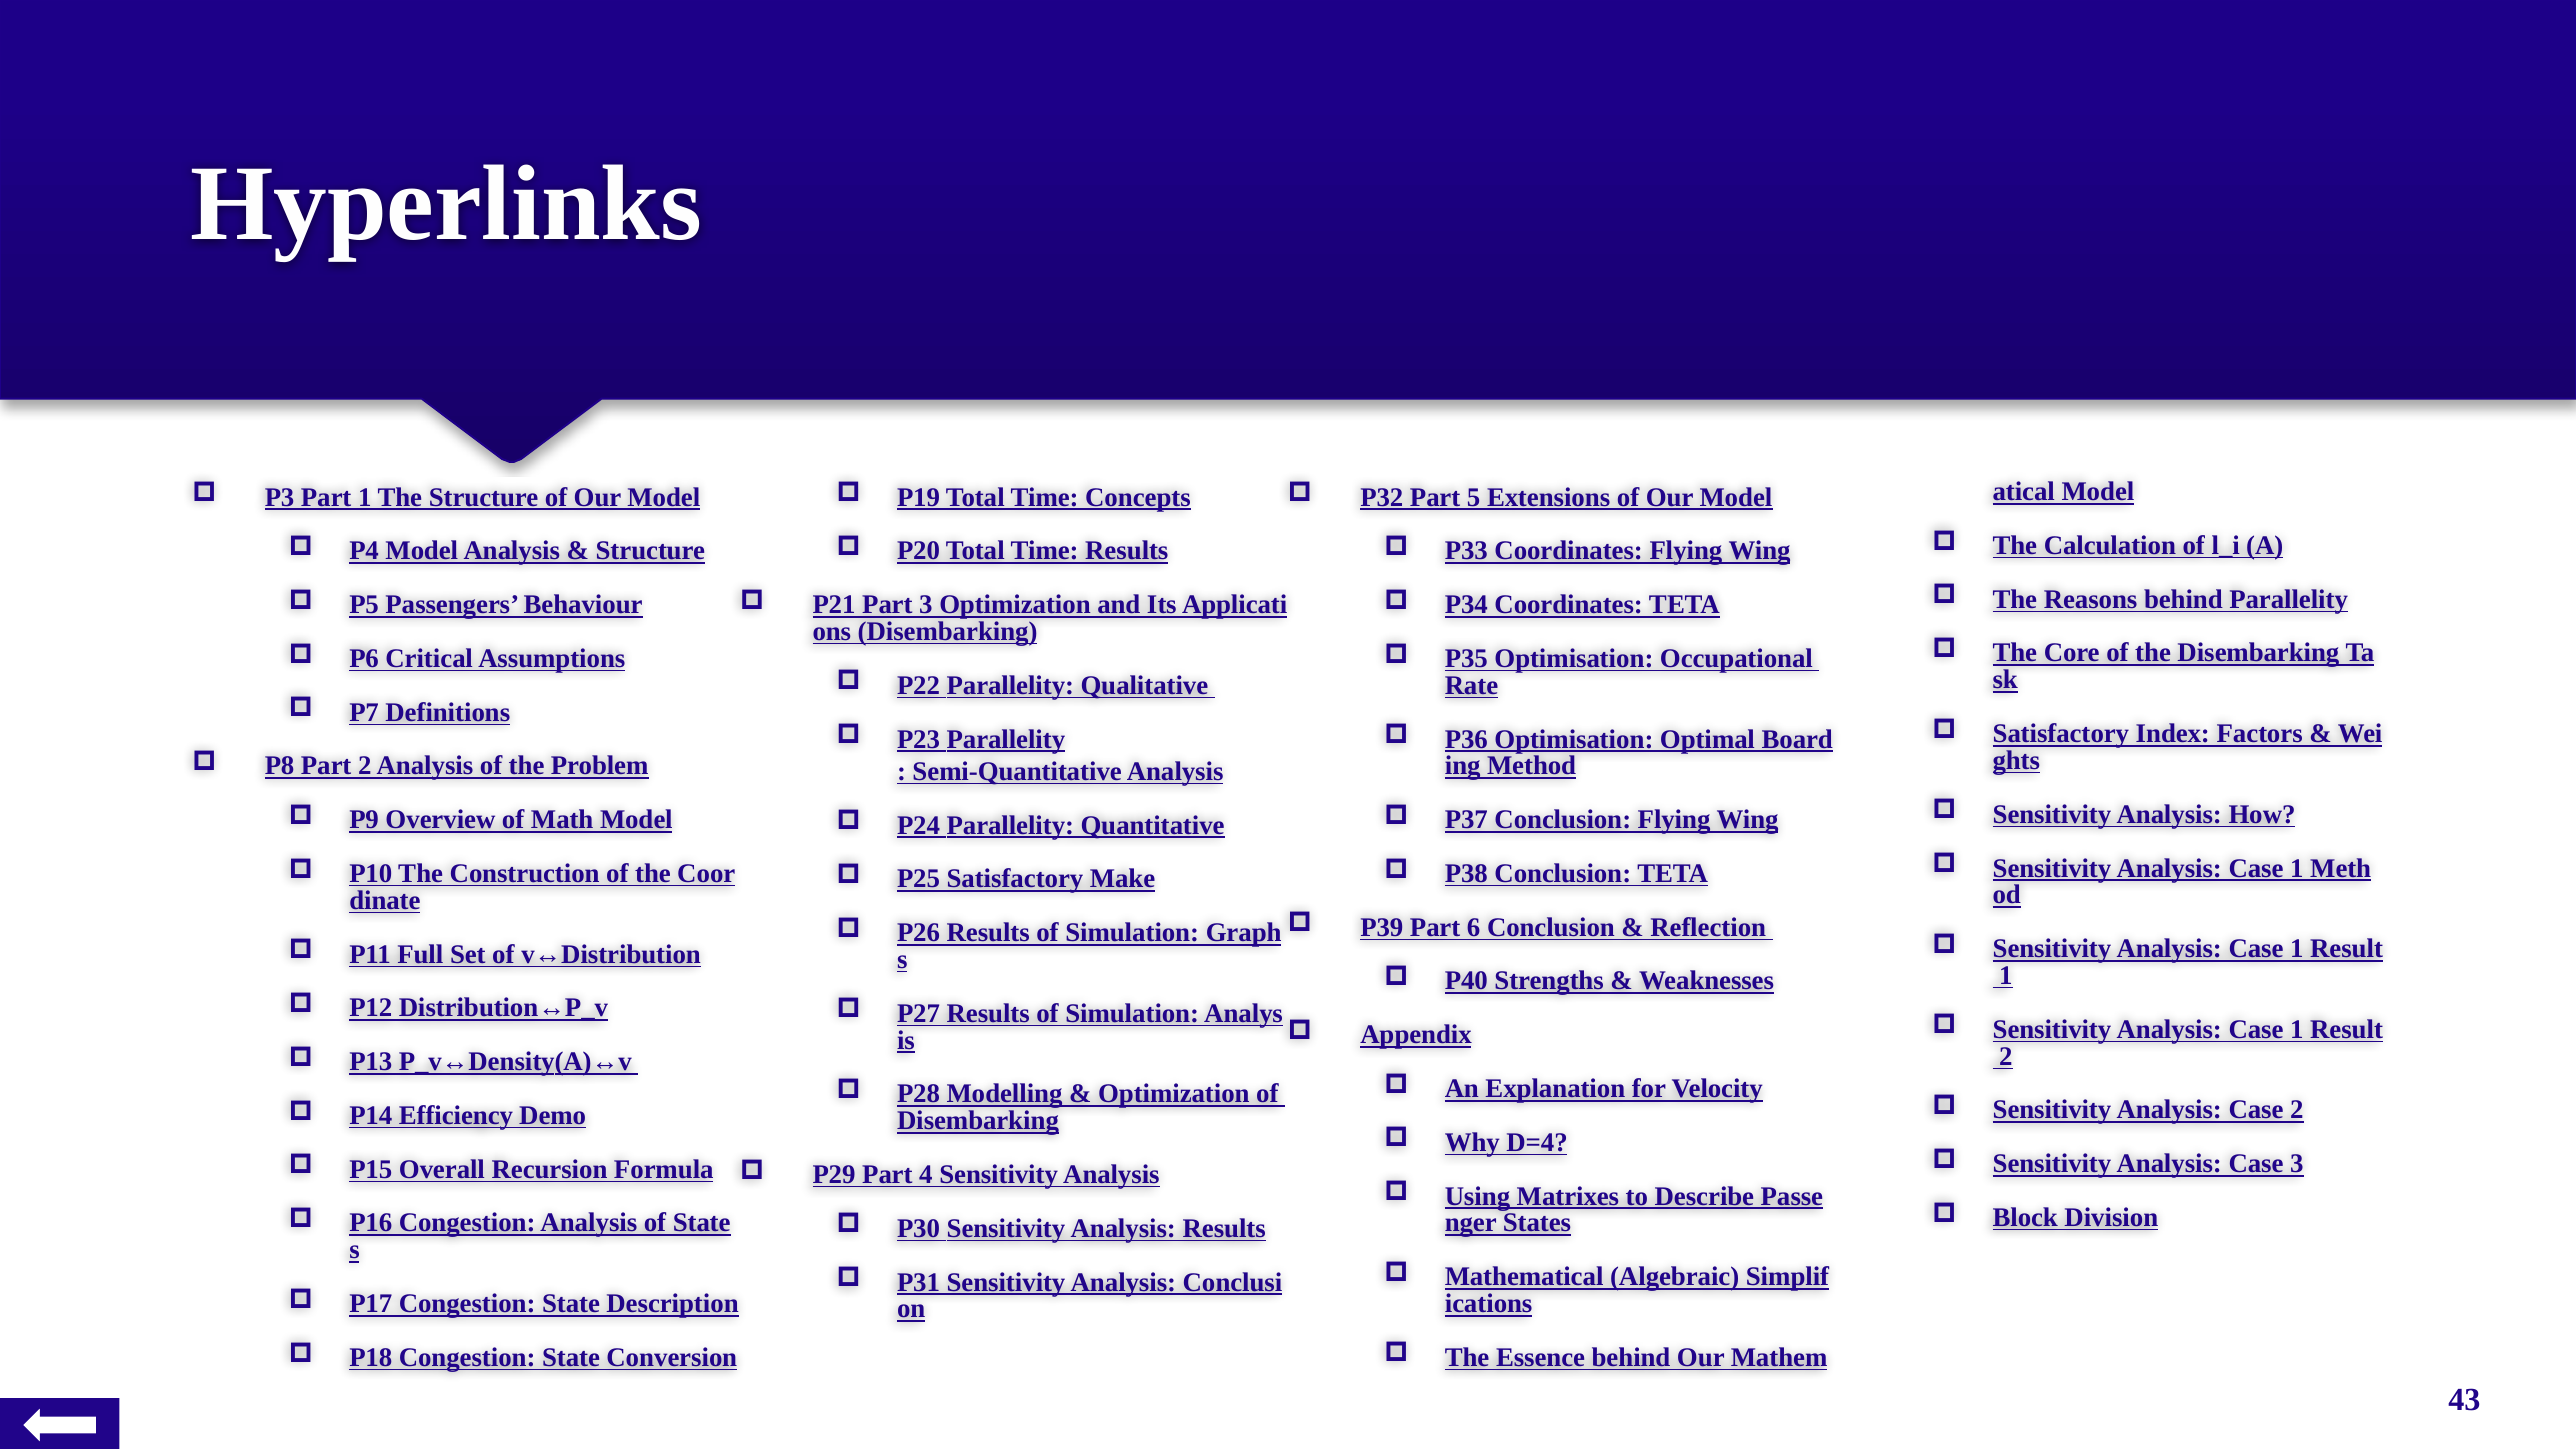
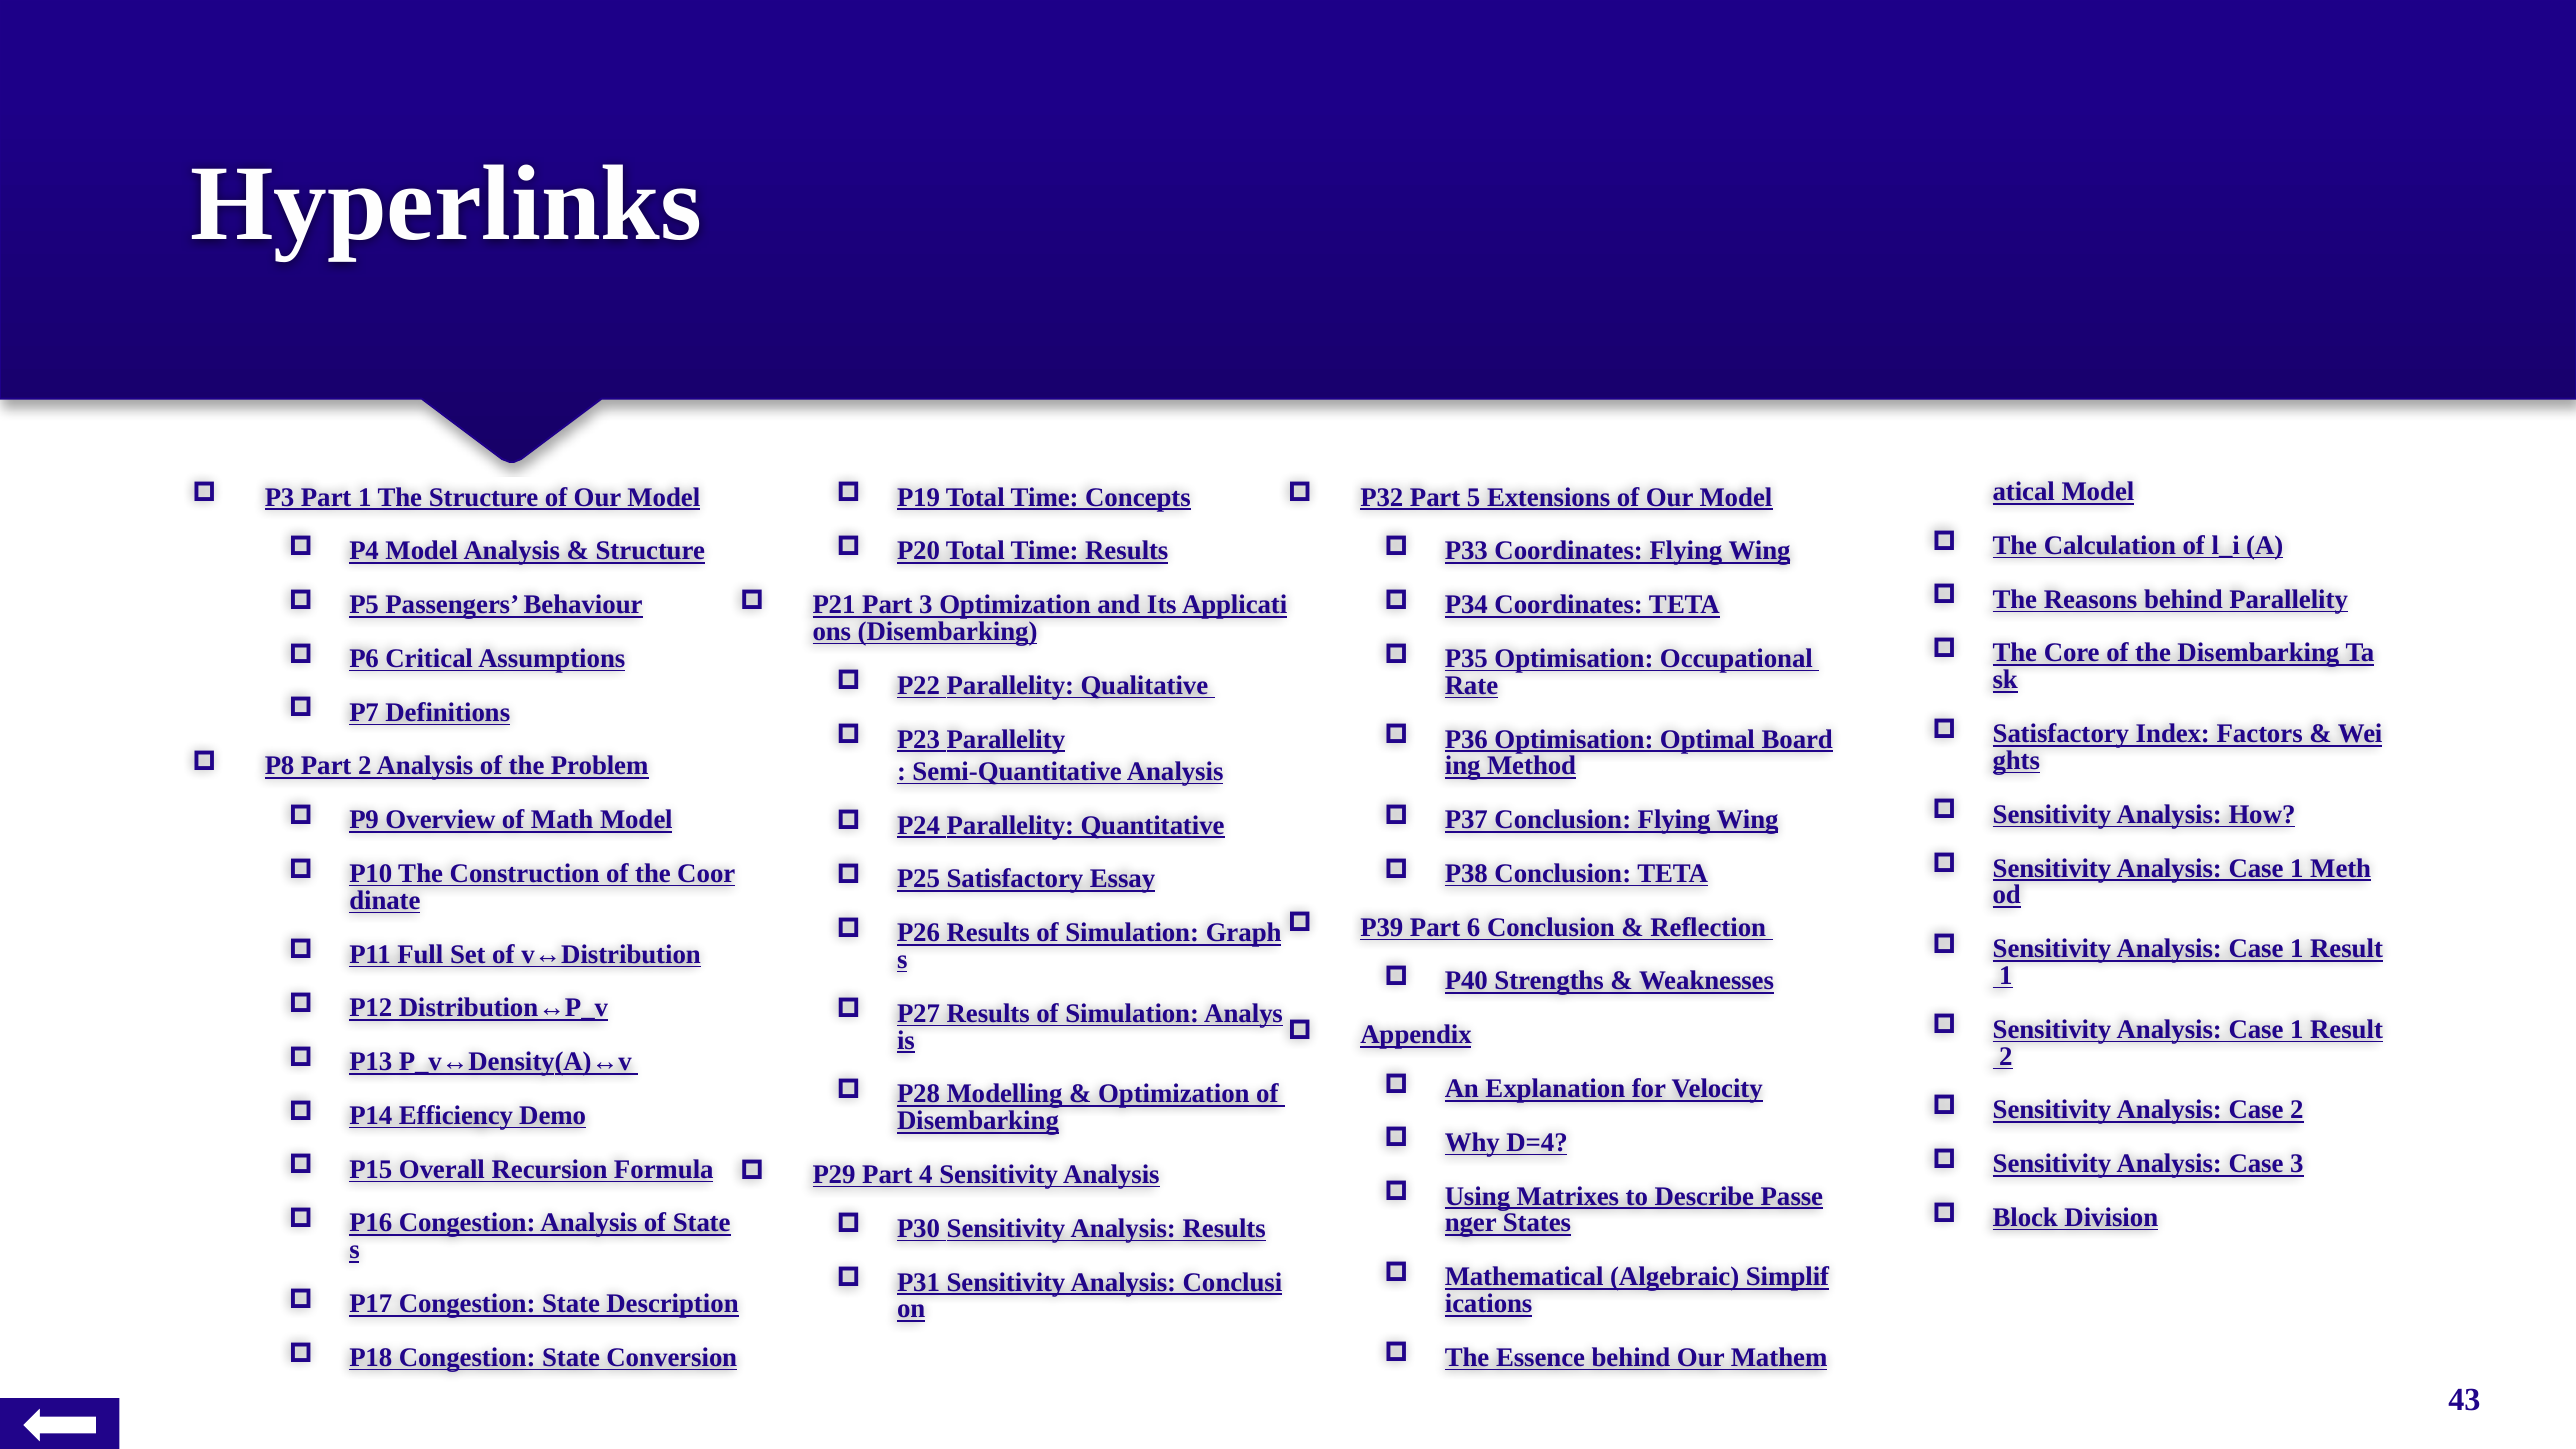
Make: Make -> Essay
